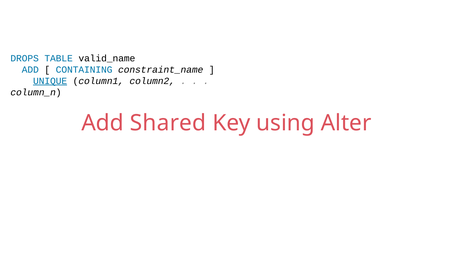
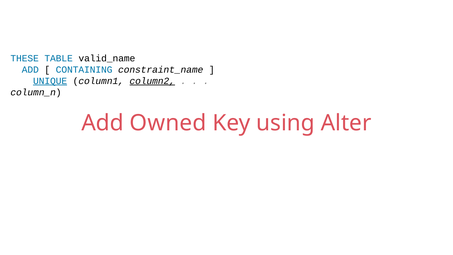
DROPS: DROPS -> THESE
column2 underline: none -> present
Shared: Shared -> Owned
